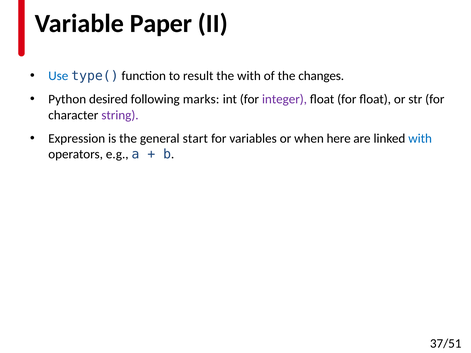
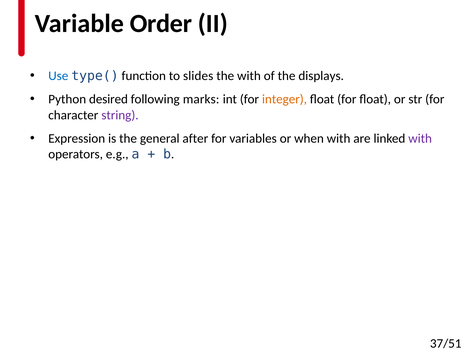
Paper: Paper -> Order
result: result -> slides
changes: changes -> displays
integer colour: purple -> orange
start: start -> after
when here: here -> with
with at (420, 139) colour: blue -> purple
